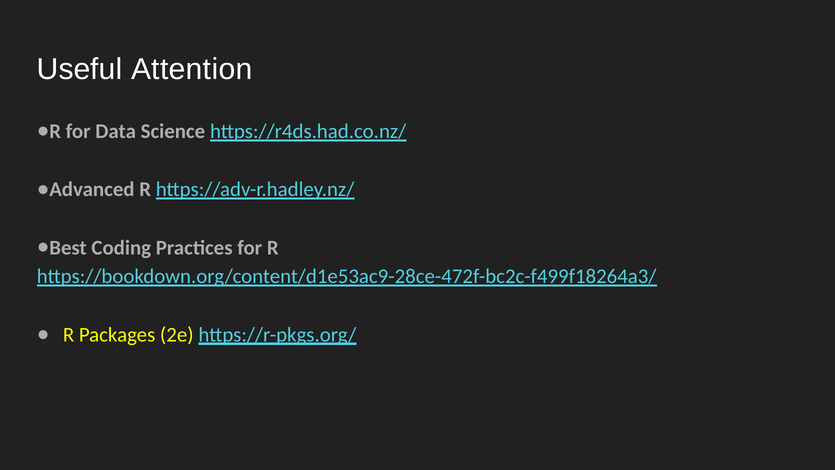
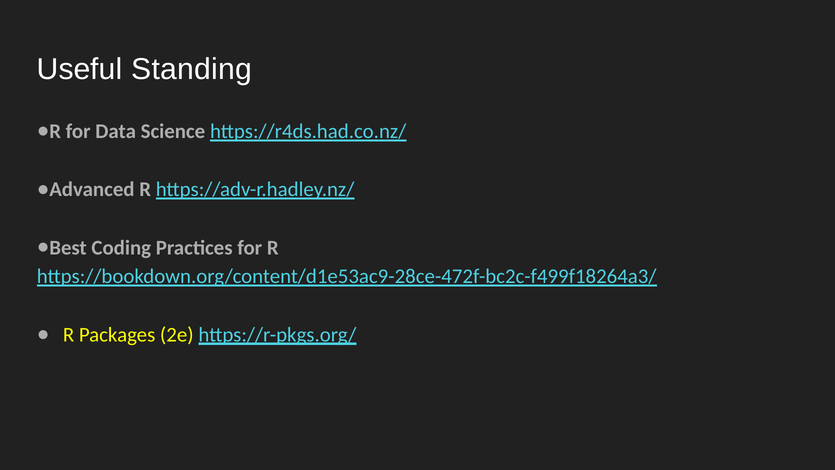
Attention: Attention -> Standing
